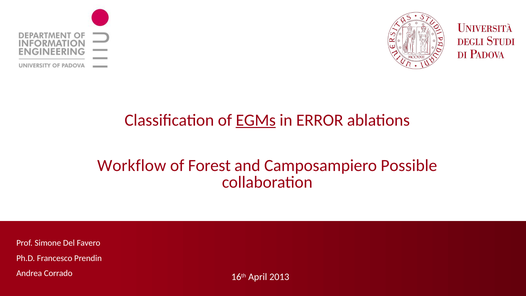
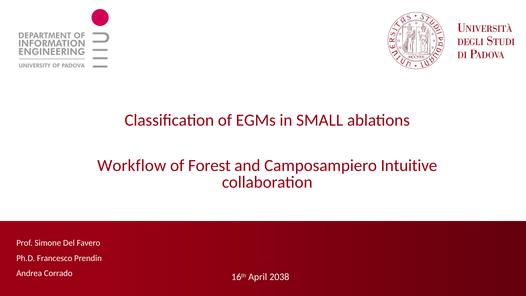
EGMs underline: present -> none
ERROR: ERROR -> SMALL
Possible: Possible -> Intuitive
2013: 2013 -> 2038
